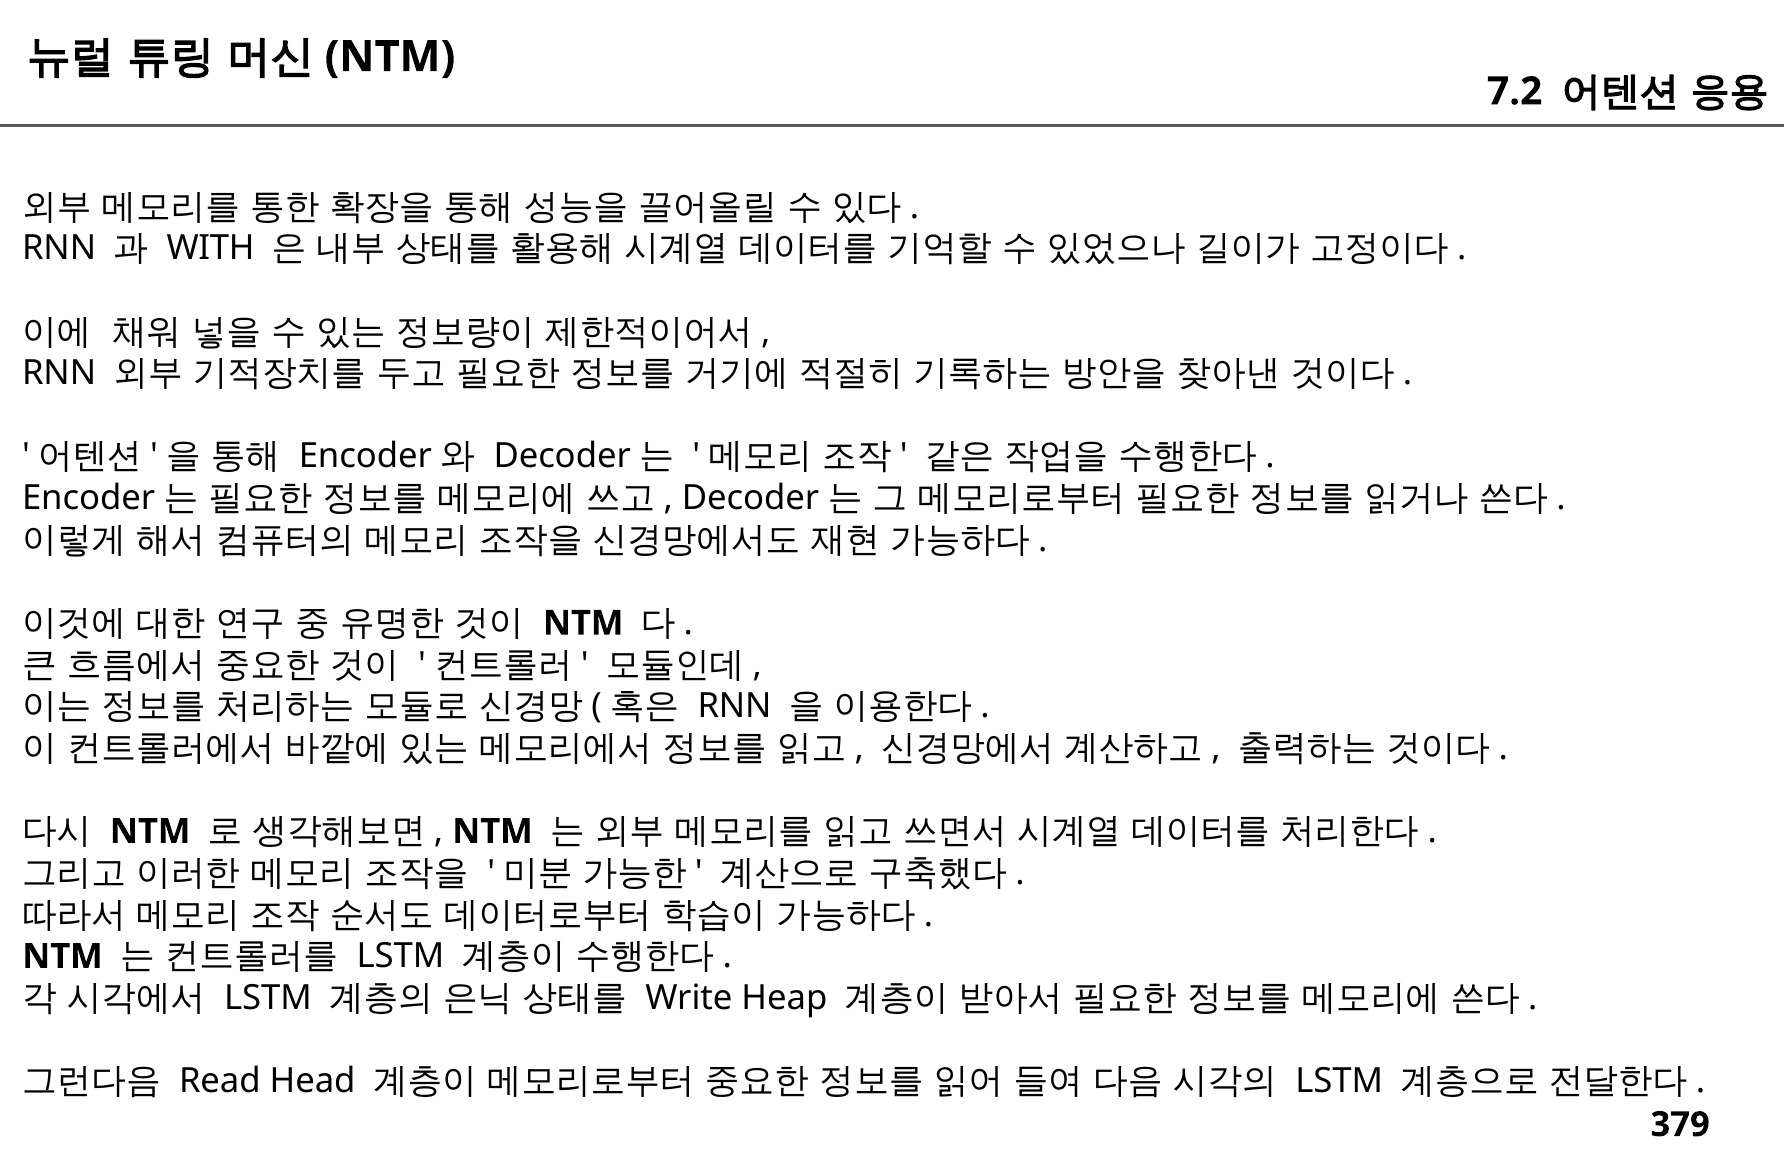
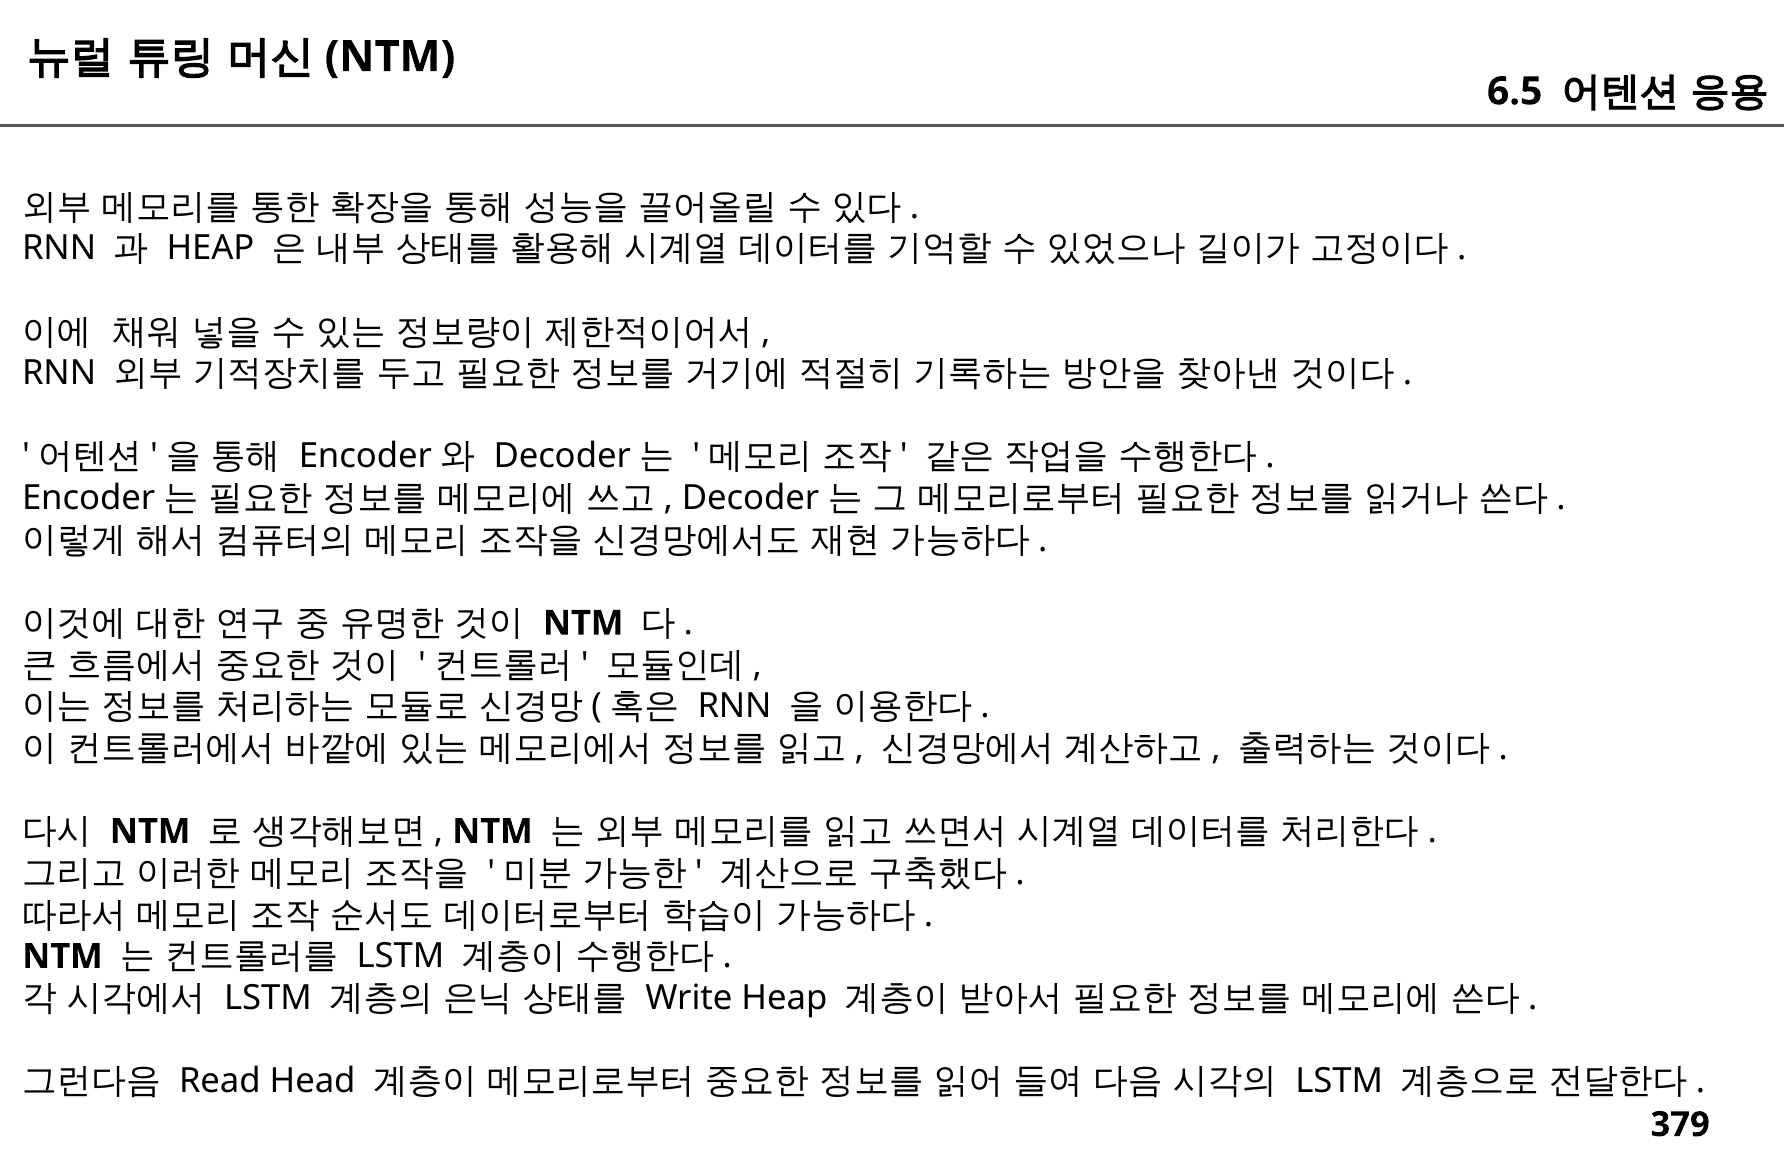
7.2: 7.2 -> 6.5
WITH at (211, 248): WITH -> HEAP
